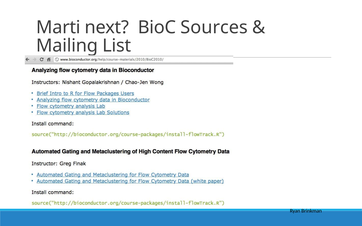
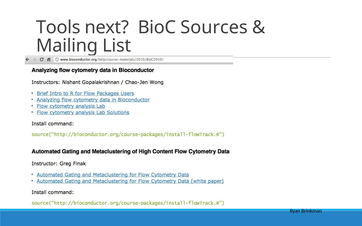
Marti: Marti -> Tools
